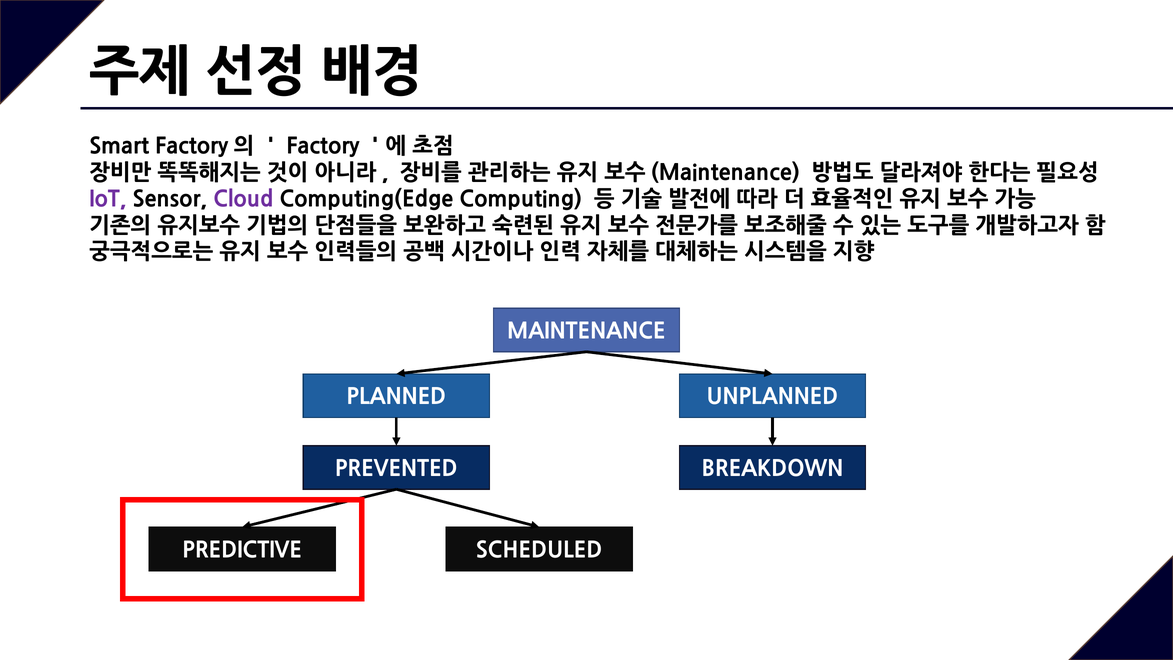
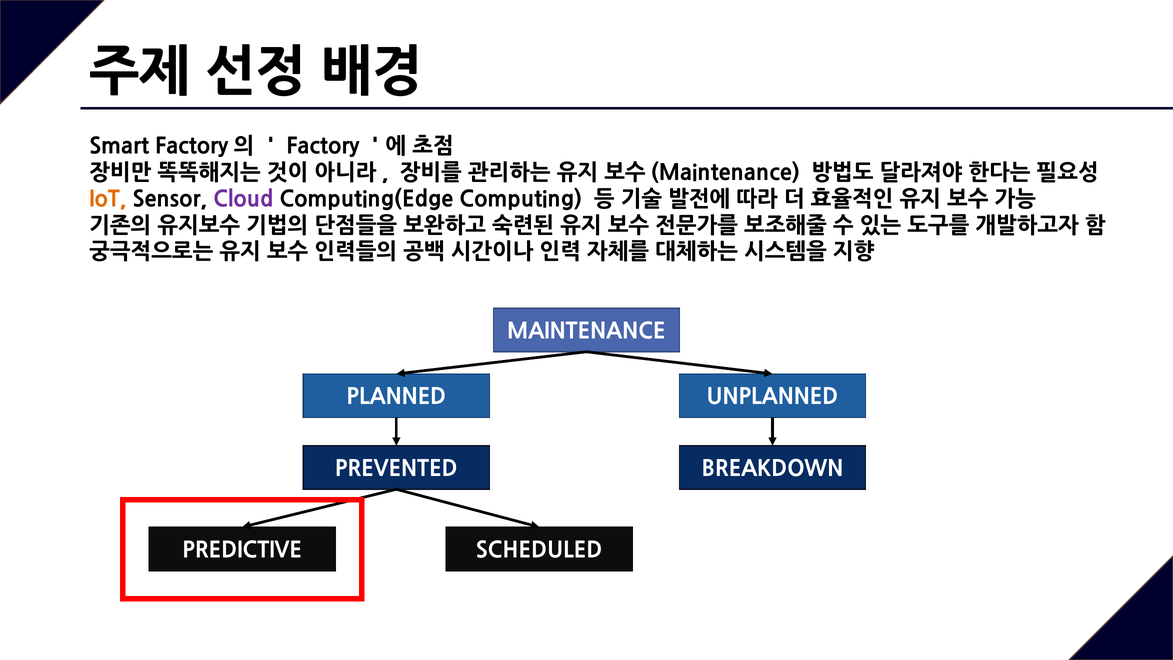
IoT colour: purple -> orange
